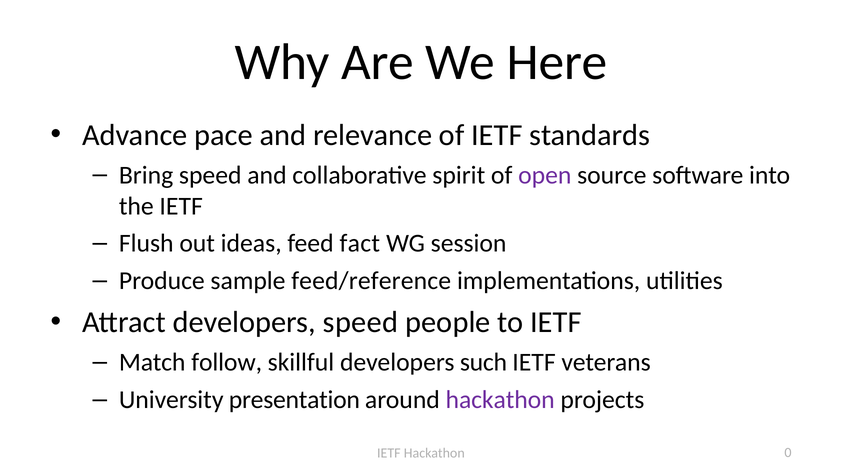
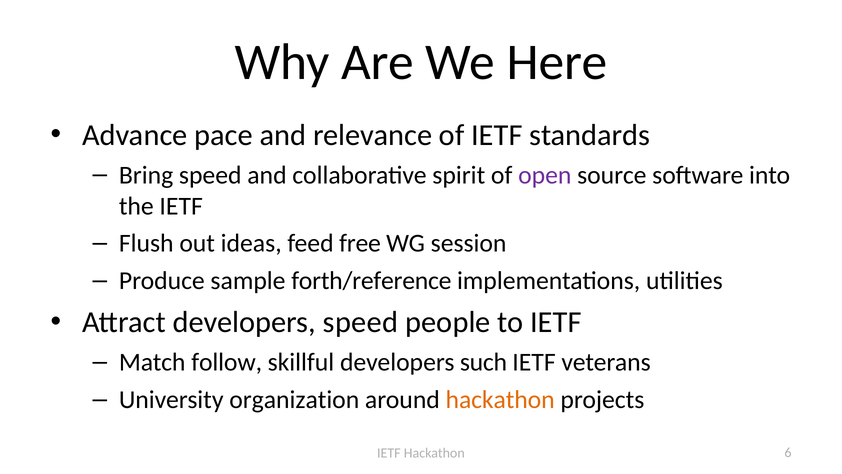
fact: fact -> free
feed/reference: feed/reference -> forth/reference
presentation: presentation -> organization
hackathon at (500, 400) colour: purple -> orange
0: 0 -> 6
